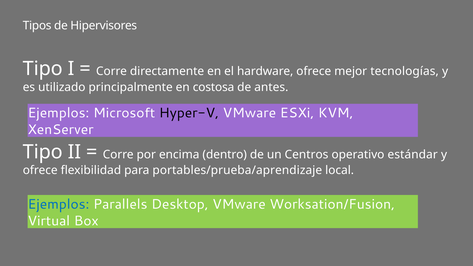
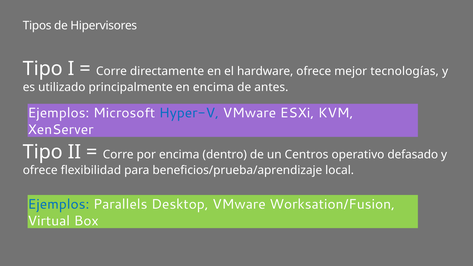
en costosa: costosa -> encima
Hyper-V colour: black -> blue
estándar: estándar -> defasado
portables/prueba/aprendizaje: portables/prueba/aprendizaje -> beneficios/prueba/aprendizaje
